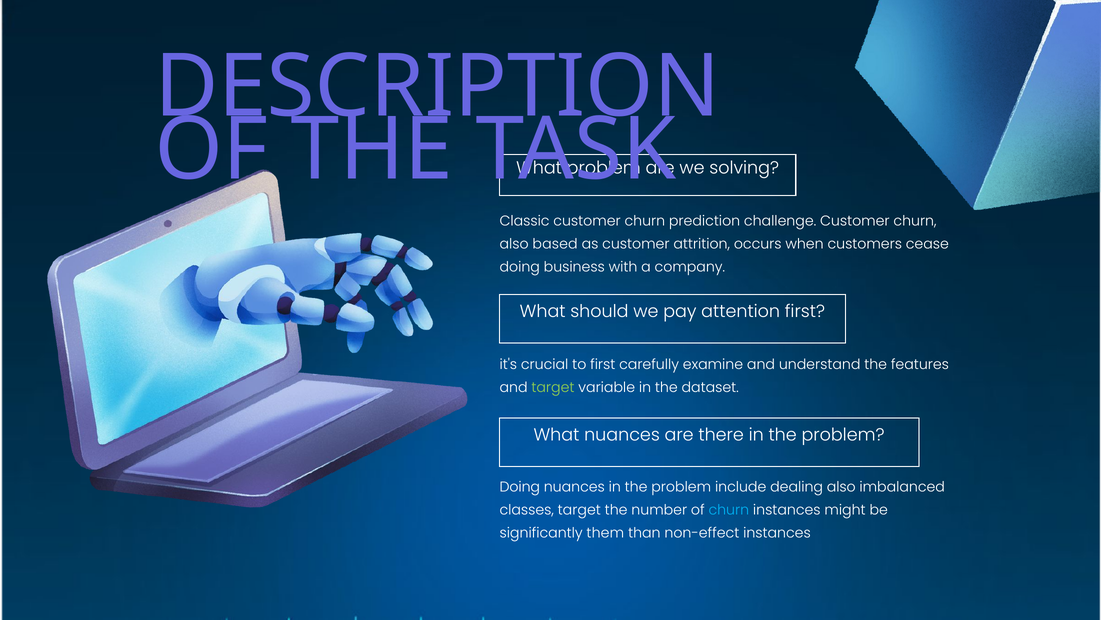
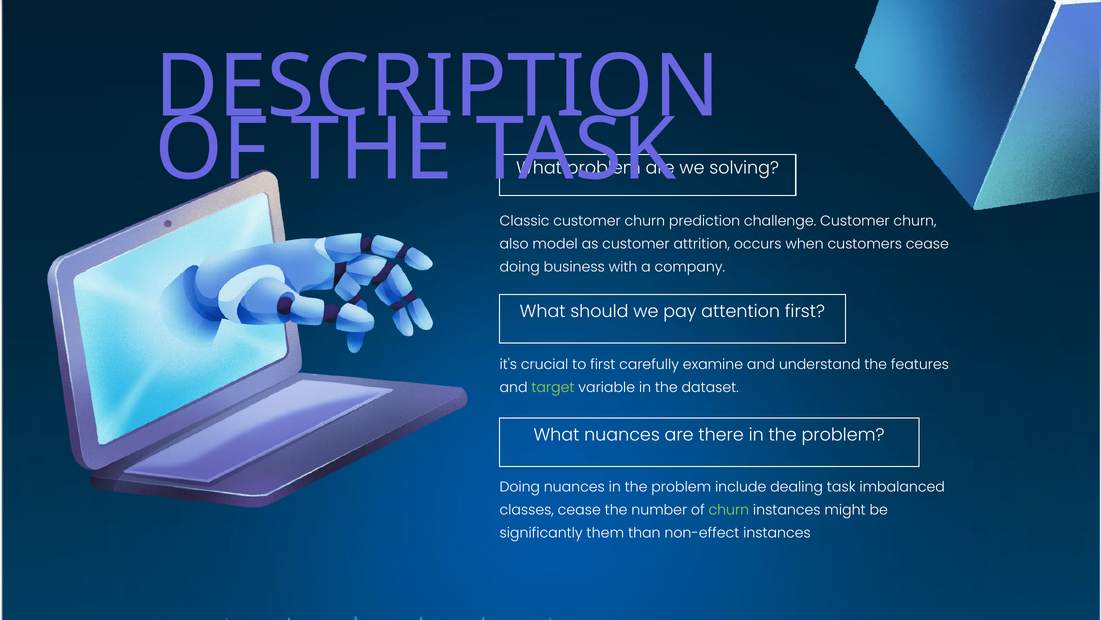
based: based -> model
dealing also: also -> task
classes target: target -> cease
churn at (729, 509) colour: light blue -> light green
